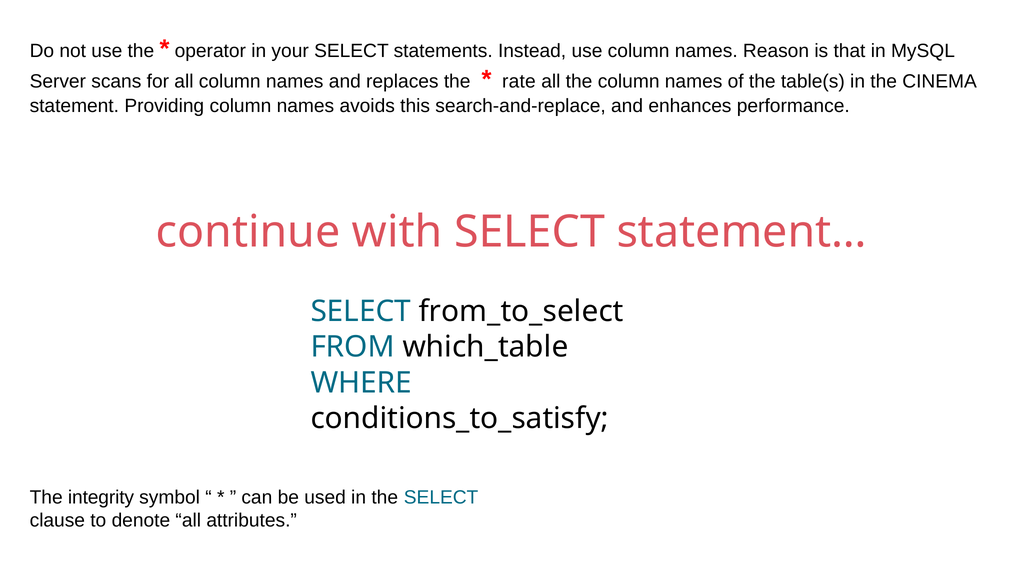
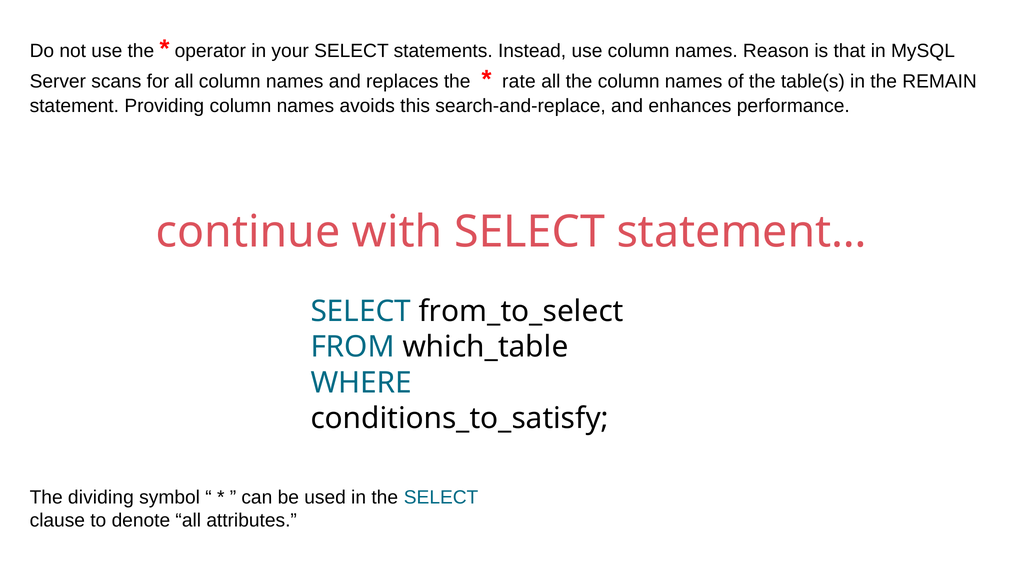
CINEMA: CINEMA -> REMAIN
integrity: integrity -> dividing
